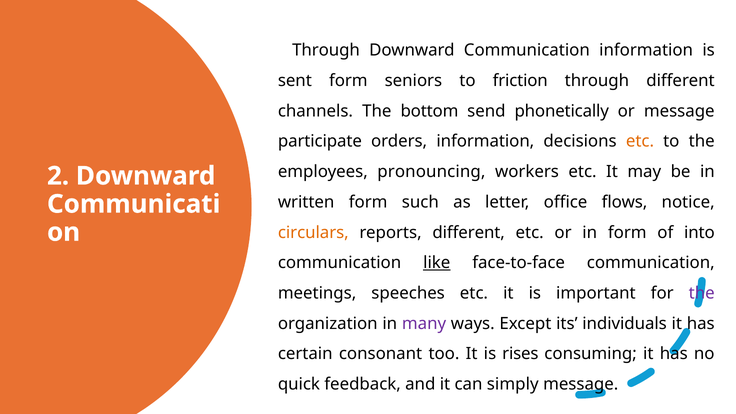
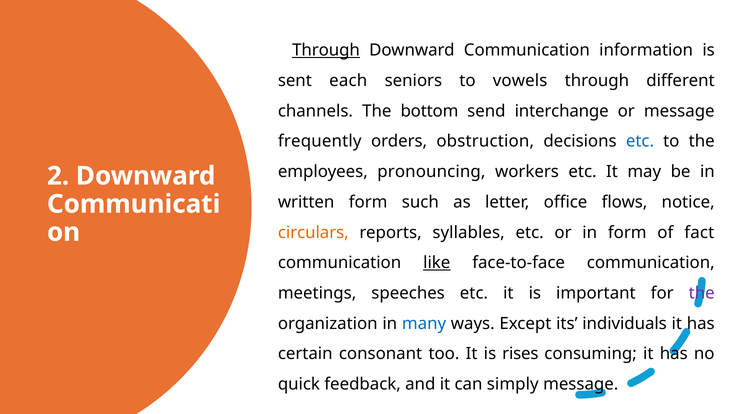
Through at (326, 50) underline: none -> present
sent form: form -> each
friction: friction -> vowels
phonetically: phonetically -> interchange
participate: participate -> frequently
orders information: information -> obstruction
etc at (640, 141) colour: orange -> blue
reports different: different -> syllables
into: into -> fact
many colour: purple -> blue
